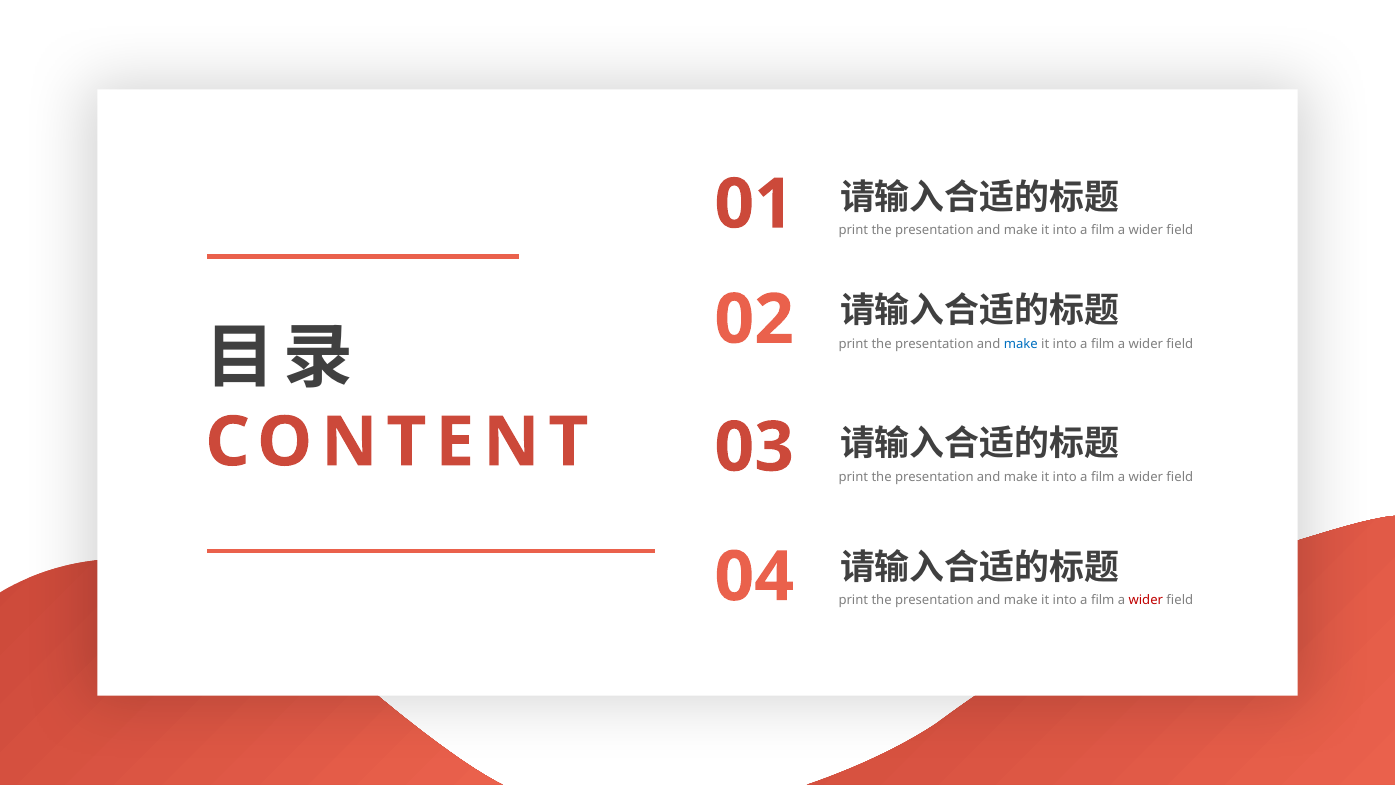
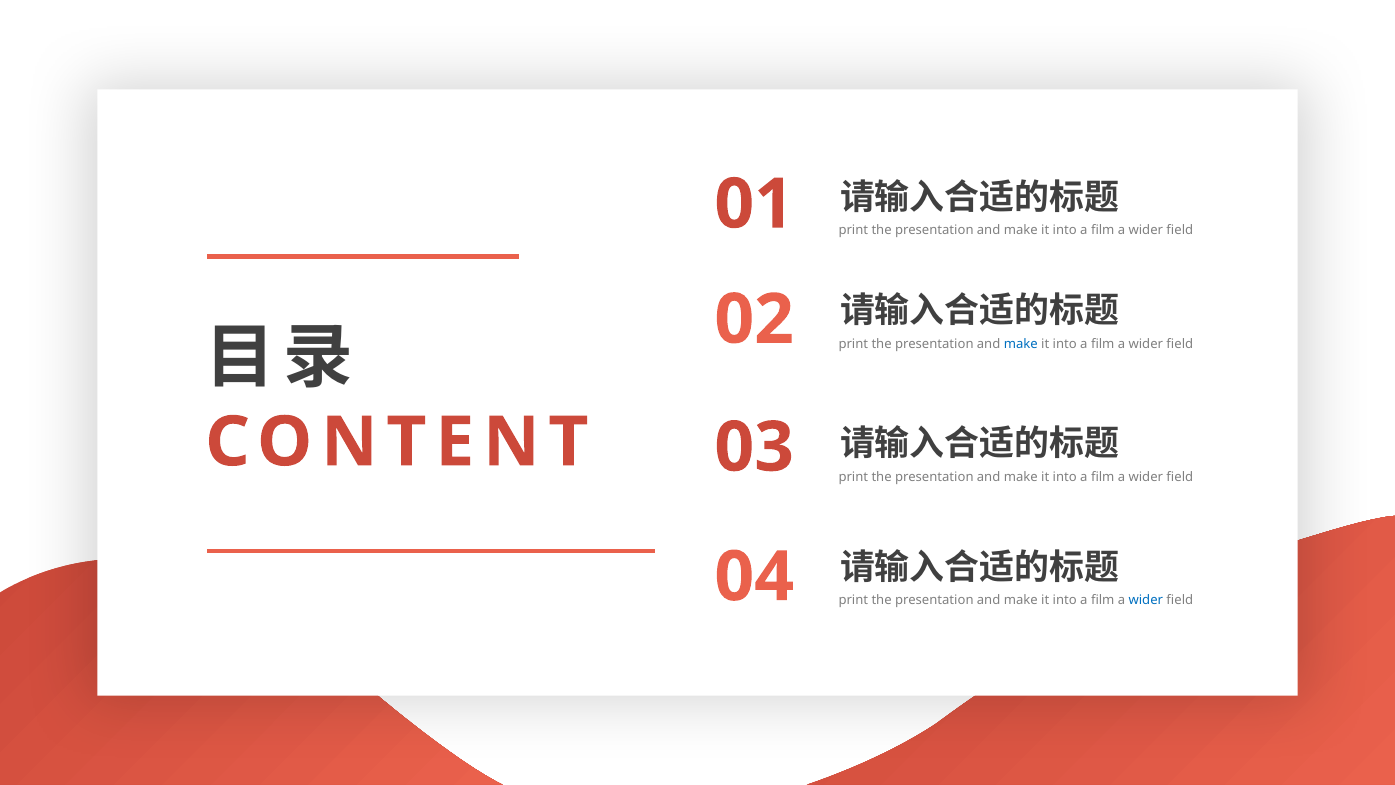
wider at (1146, 600) colour: red -> blue
